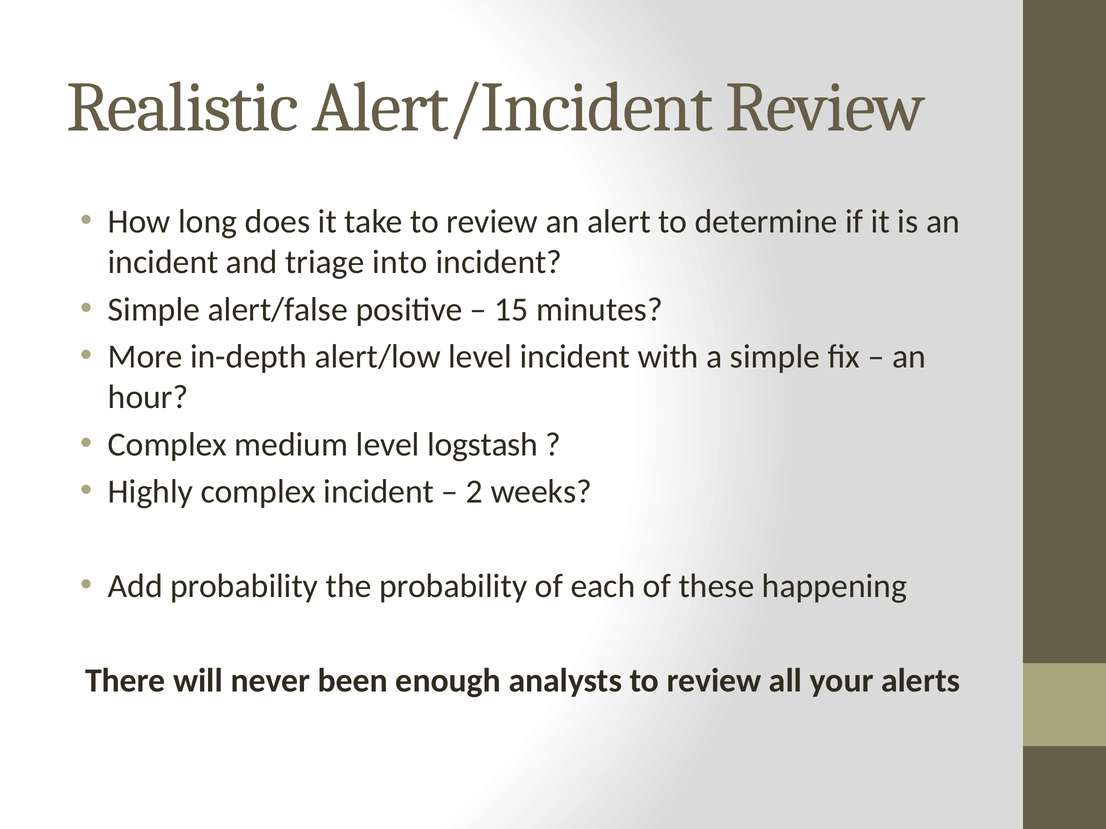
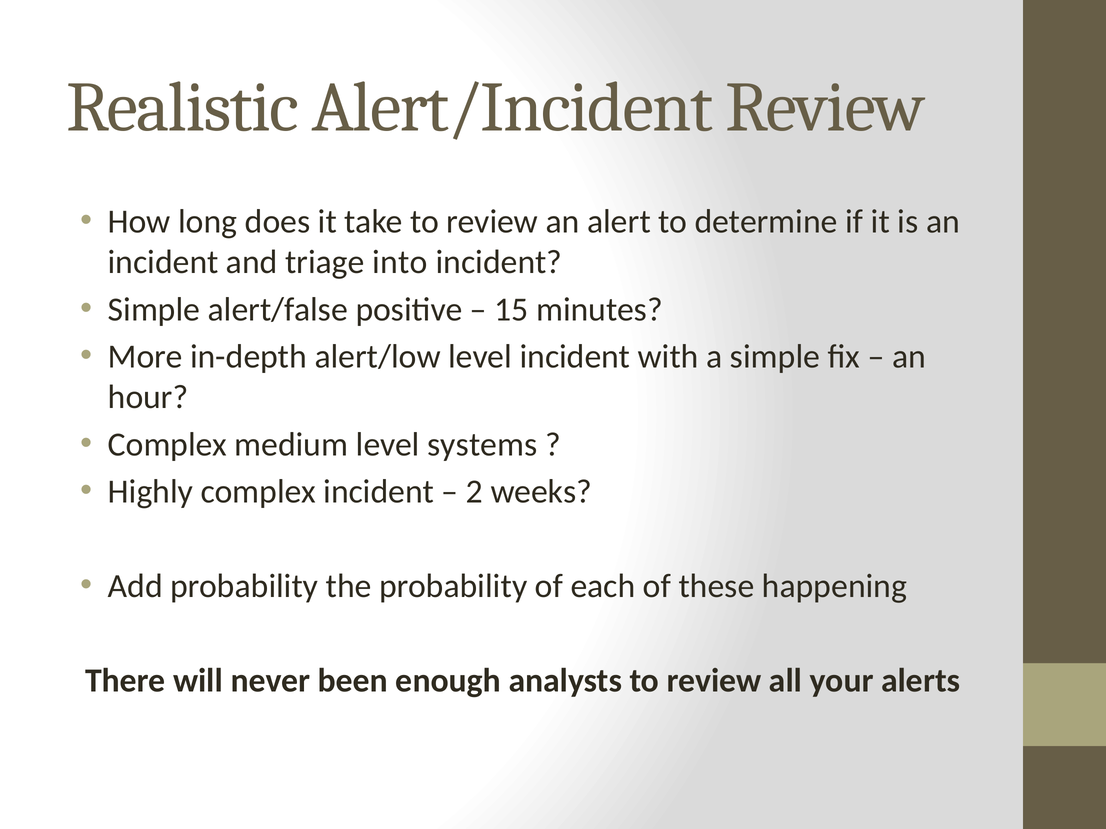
logstash: logstash -> systems
